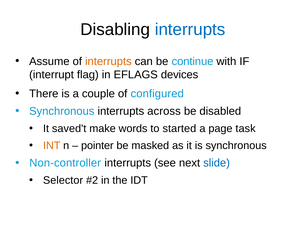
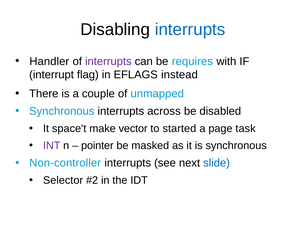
Assume: Assume -> Handler
interrupts at (108, 61) colour: orange -> purple
continue: continue -> requires
devices: devices -> instead
configured: configured -> unmapped
saved't: saved't -> space't
words: words -> vector
INT colour: orange -> purple
